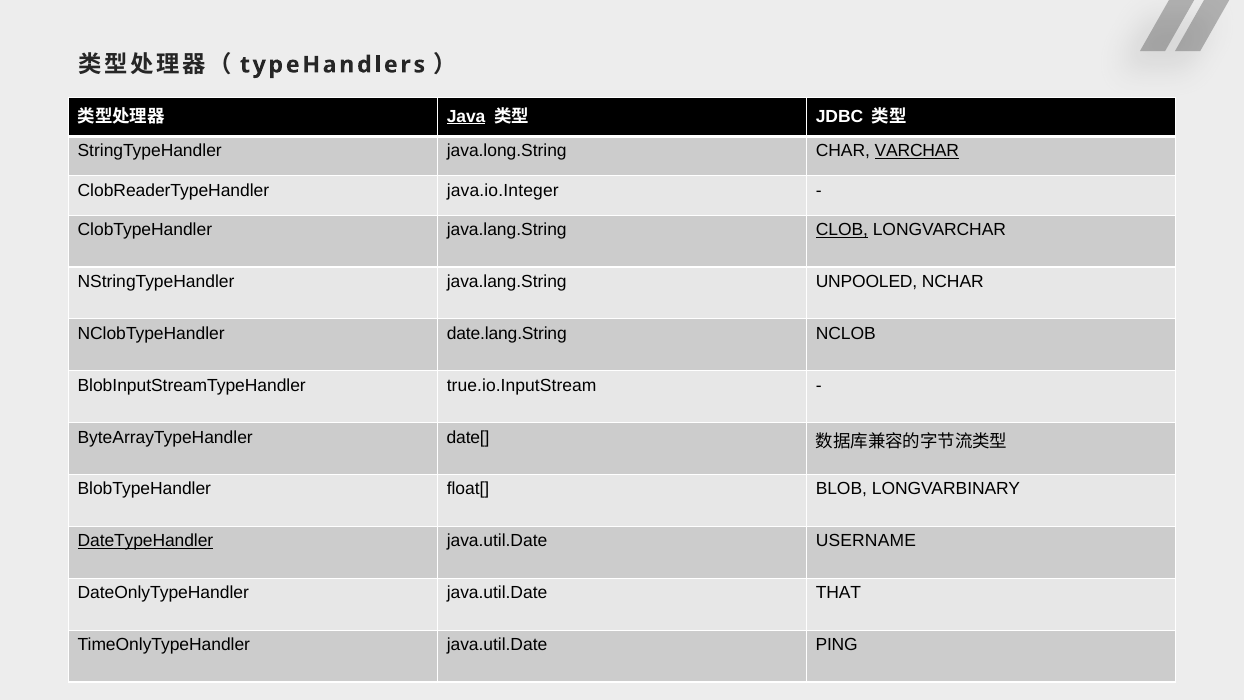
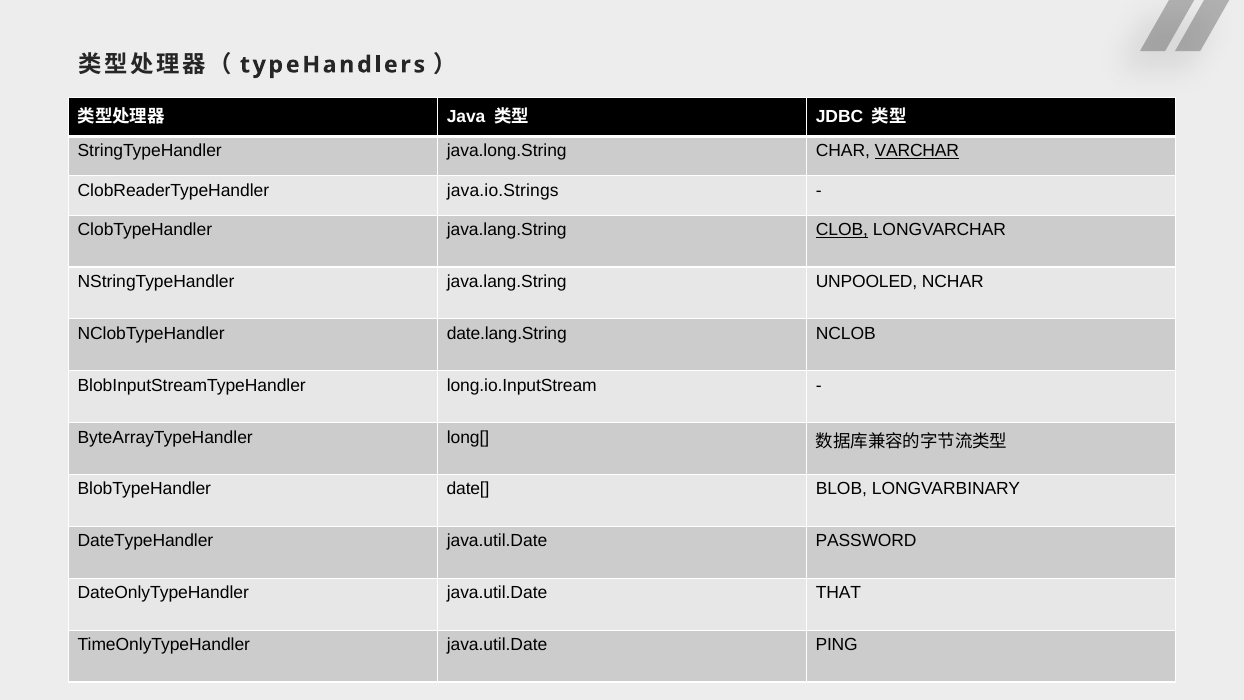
Java underline: present -> none
java.io.Integer: java.io.Integer -> java.io.Strings
true.io.InputStream: true.io.InputStream -> long.io.InputStream
date[: date[ -> long[
float[: float[ -> date[
DateTypeHandler underline: present -> none
USERNAME: USERNAME -> PASSWORD
